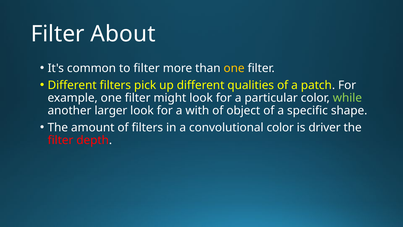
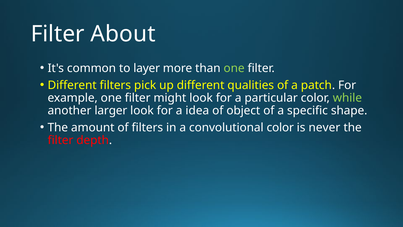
to filter: filter -> layer
one at (234, 68) colour: yellow -> light green
with: with -> idea
driver: driver -> never
